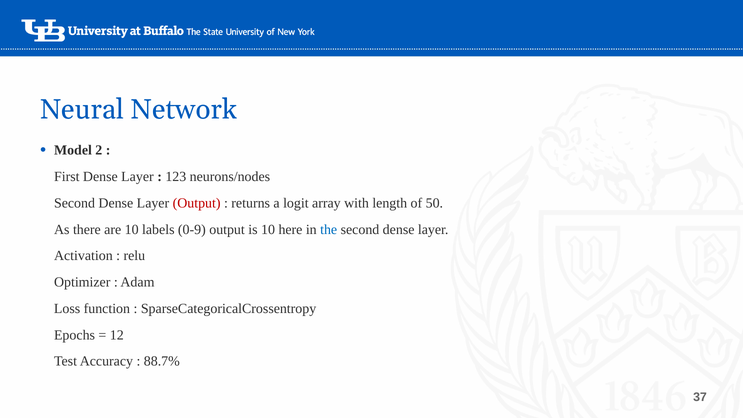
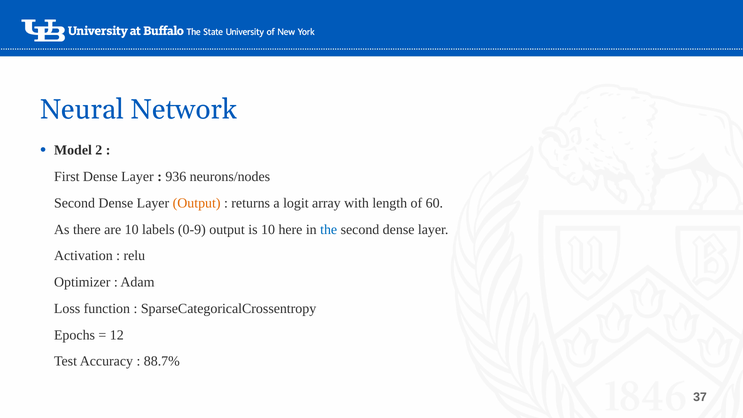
123: 123 -> 936
Output at (197, 203) colour: red -> orange
50: 50 -> 60
